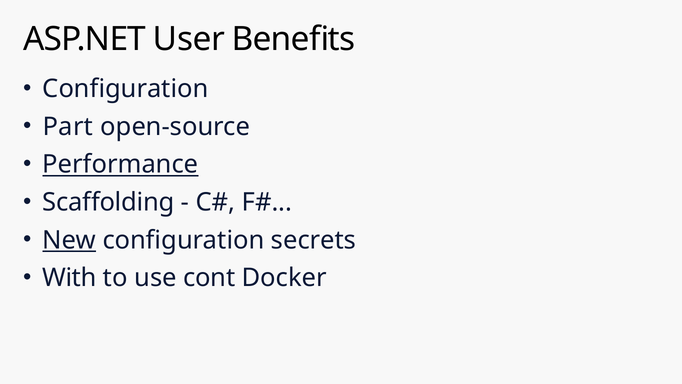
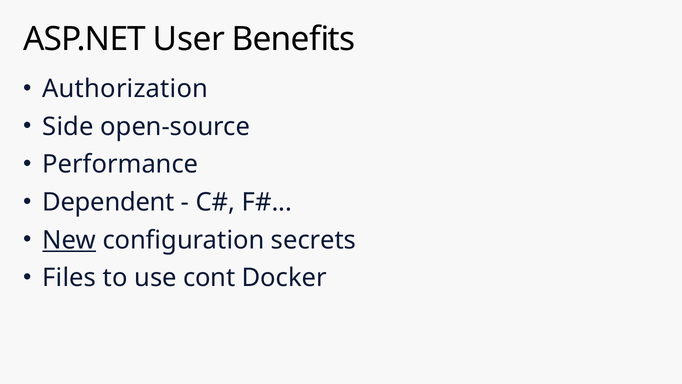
Configuration at (125, 89): Configuration -> Authorization
Part: Part -> Side
Performance underline: present -> none
Scaffolding: Scaffolding -> Dependent
With: With -> Files
